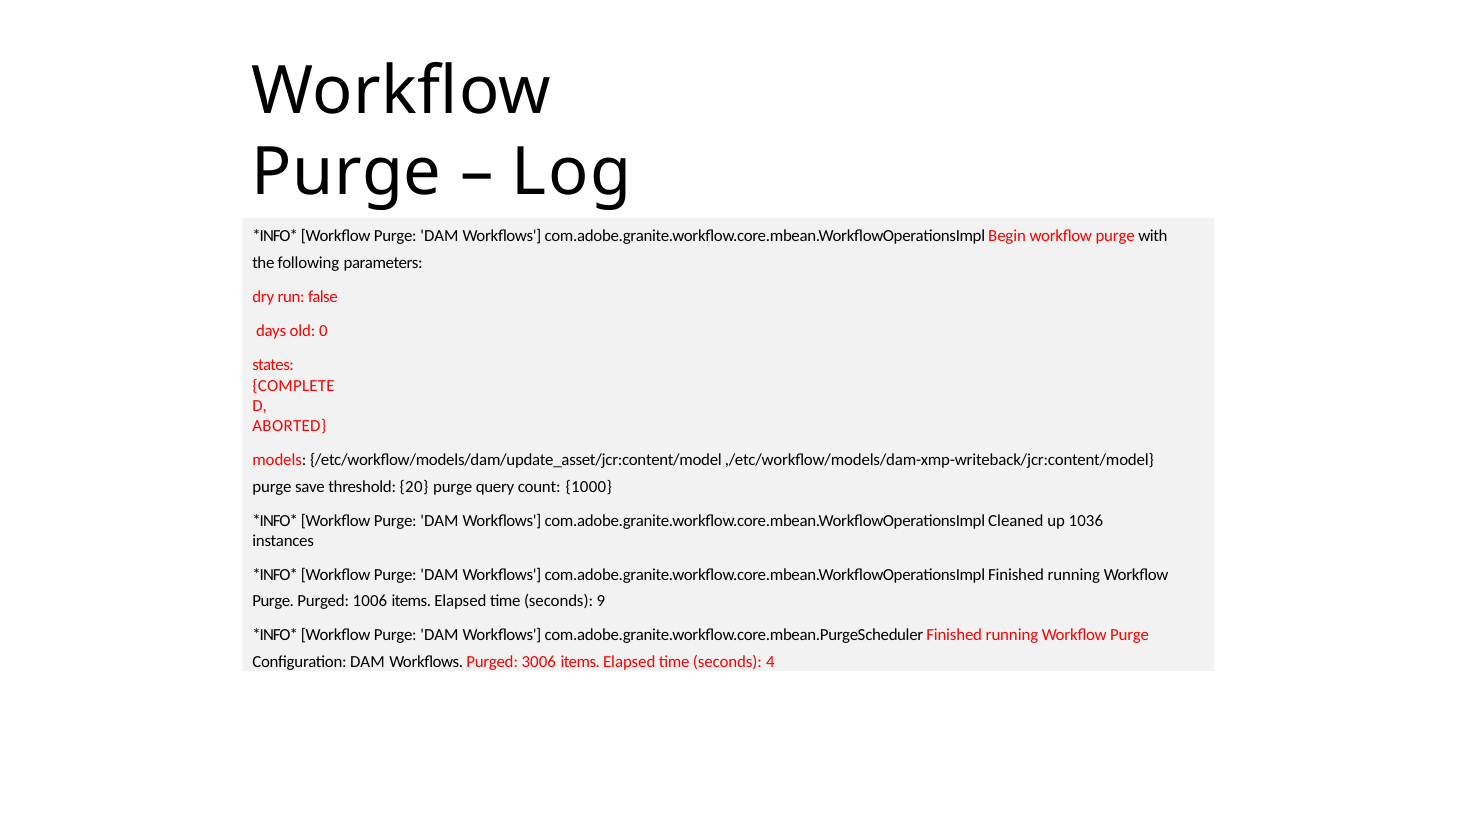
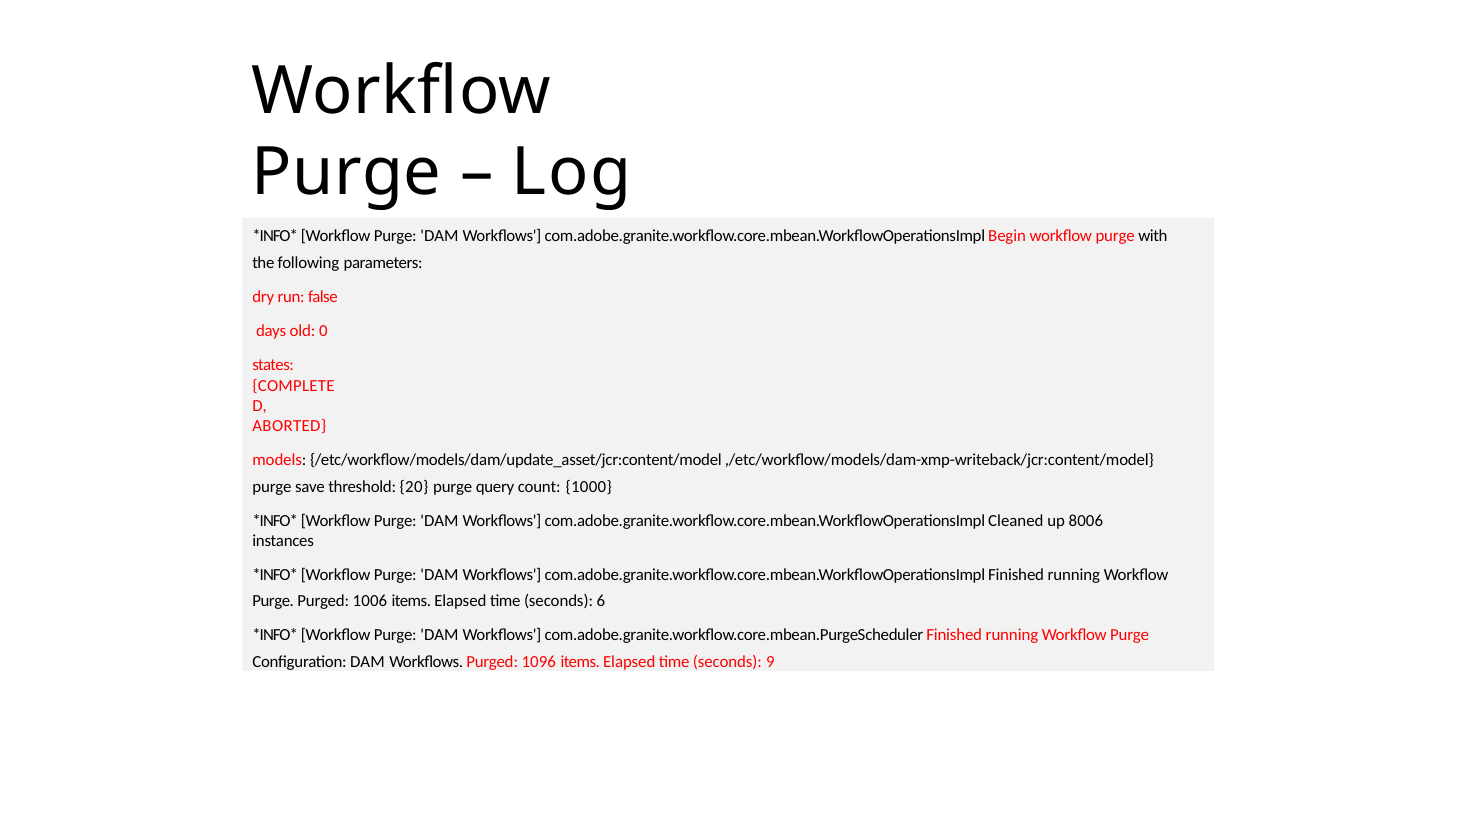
1036: 1036 -> 8006
9: 9 -> 6
3006: 3006 -> 1096
4: 4 -> 9
